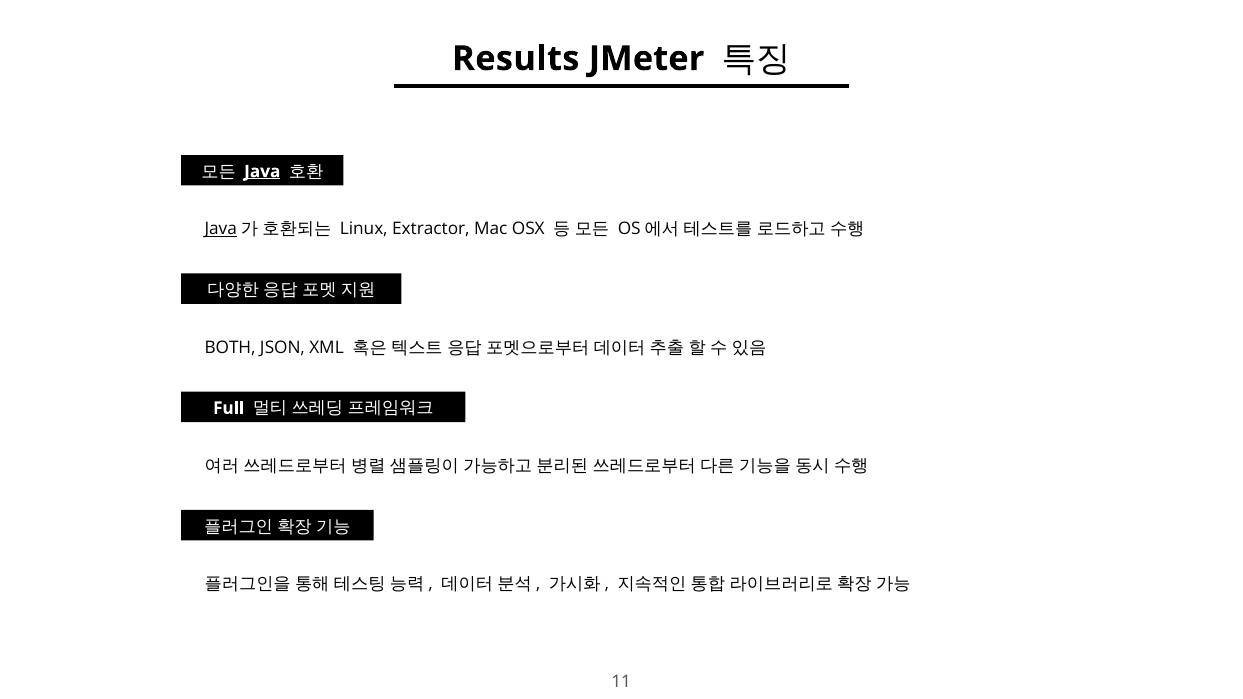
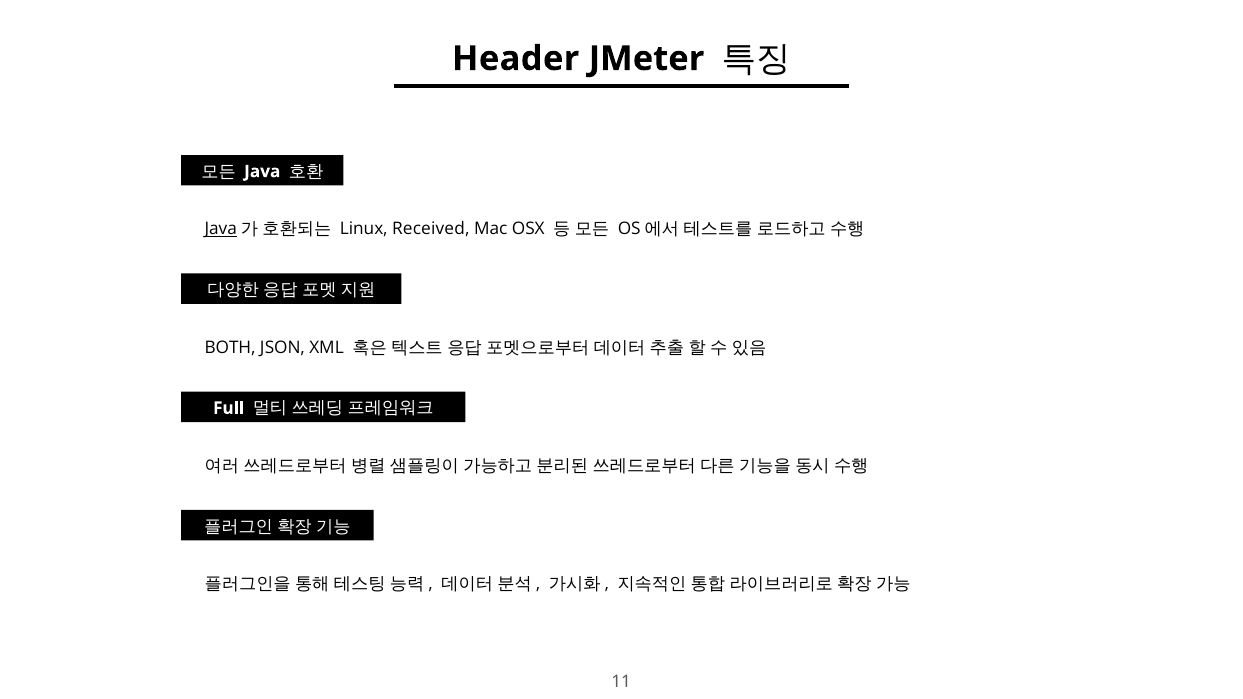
Results: Results -> Header
Java at (262, 172) underline: present -> none
Extractor: Extractor -> Received
